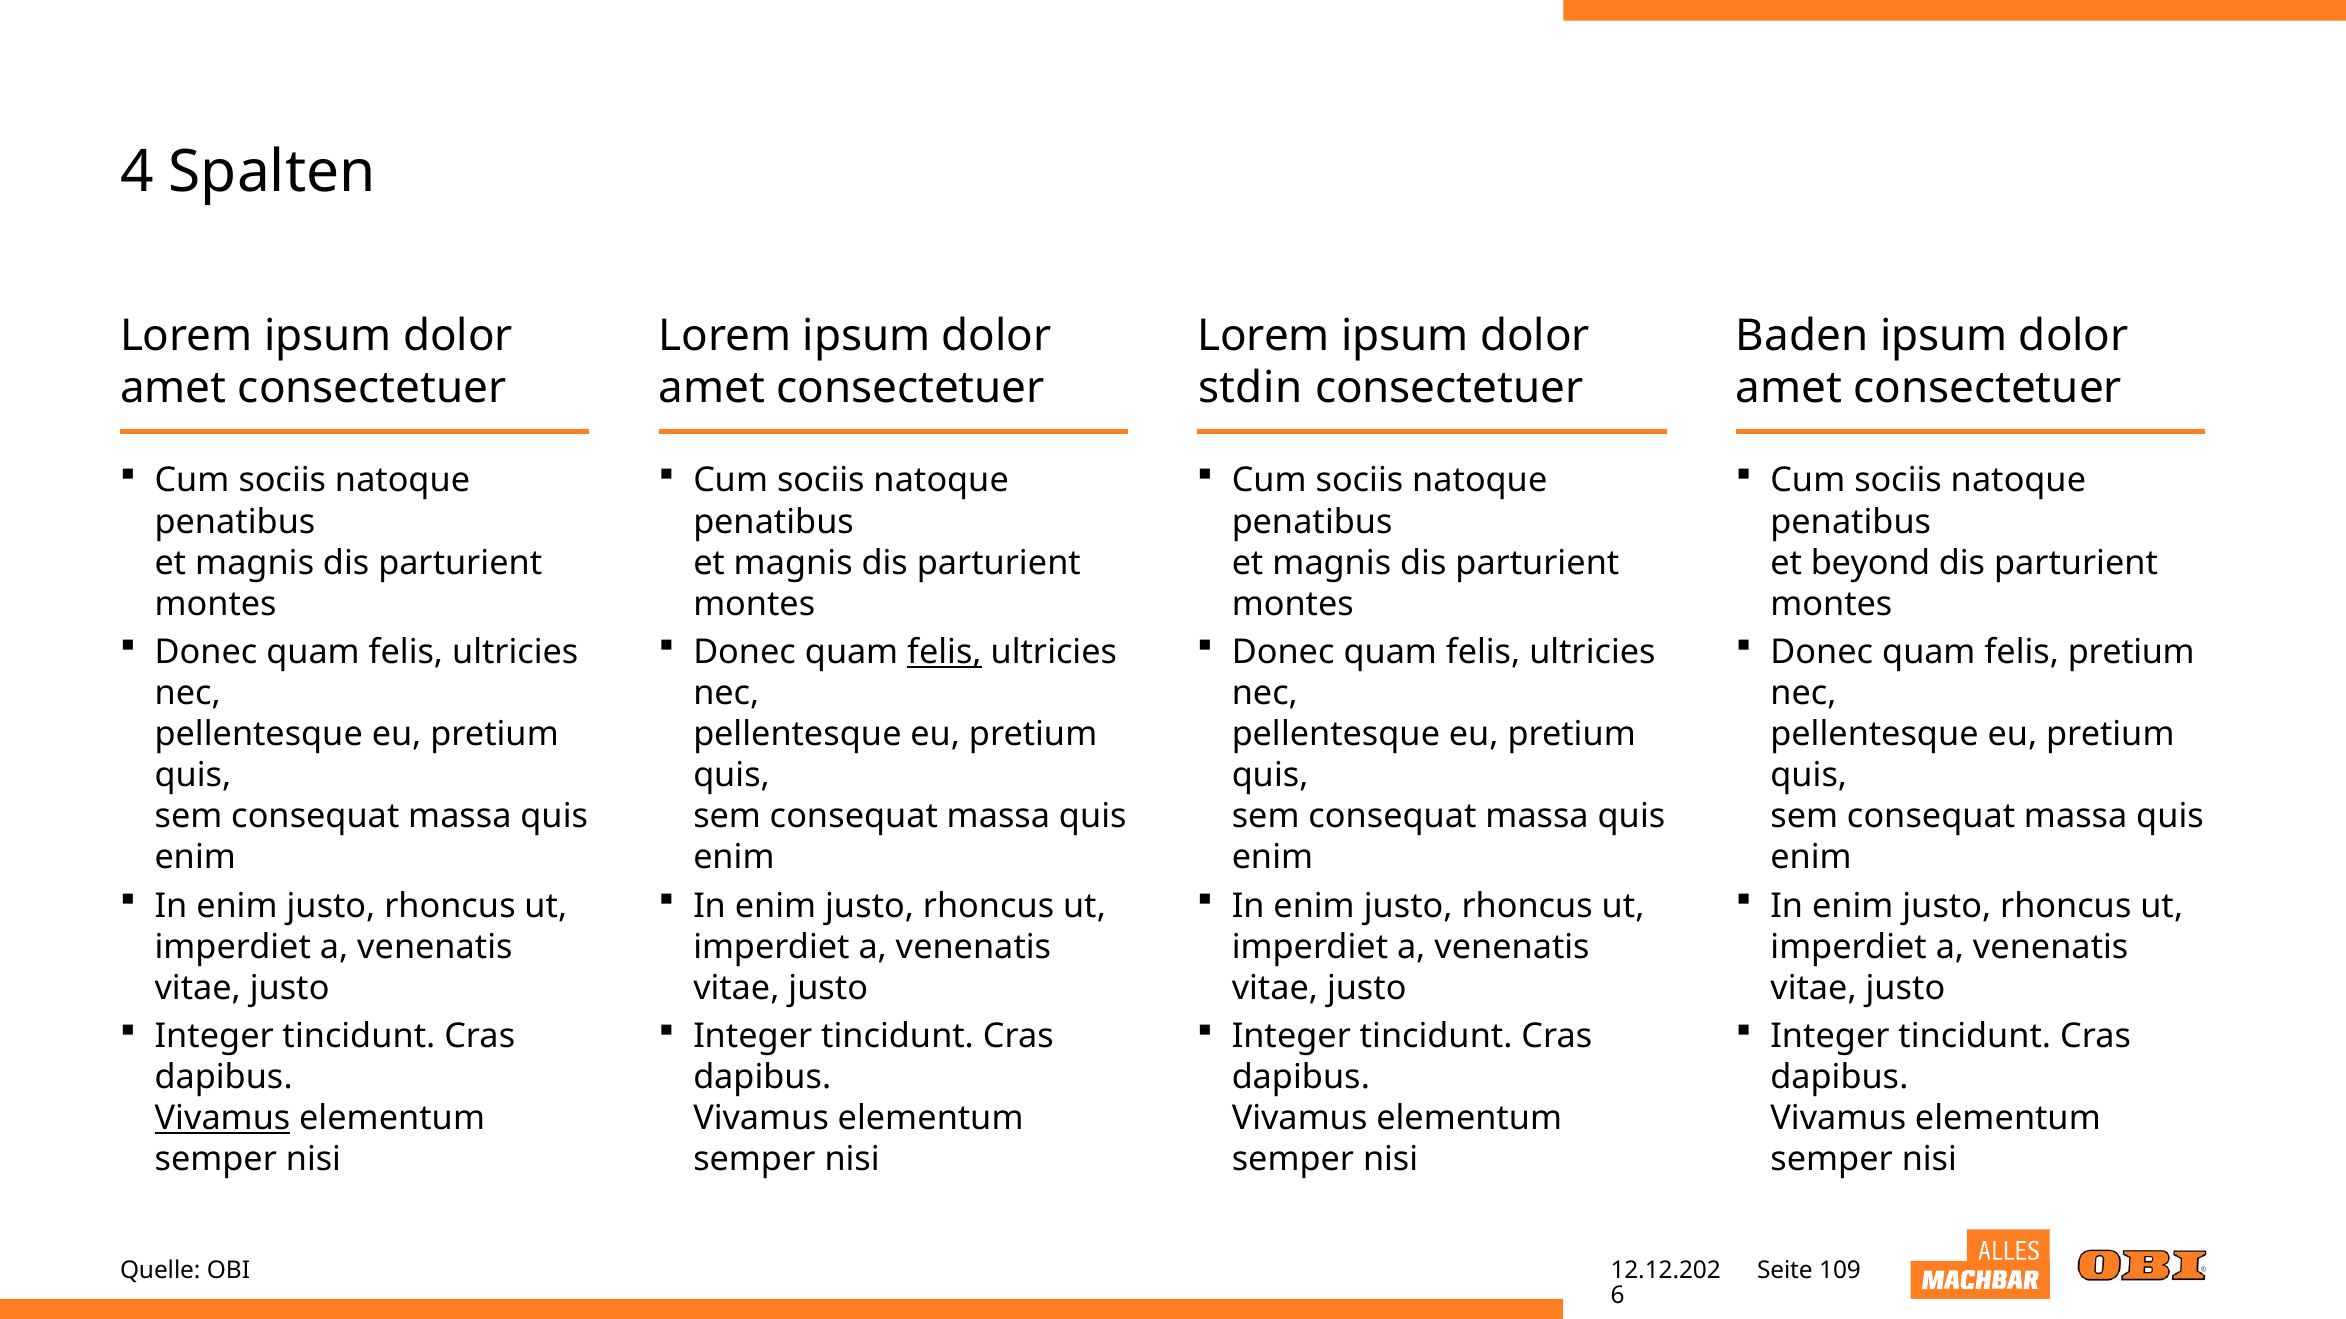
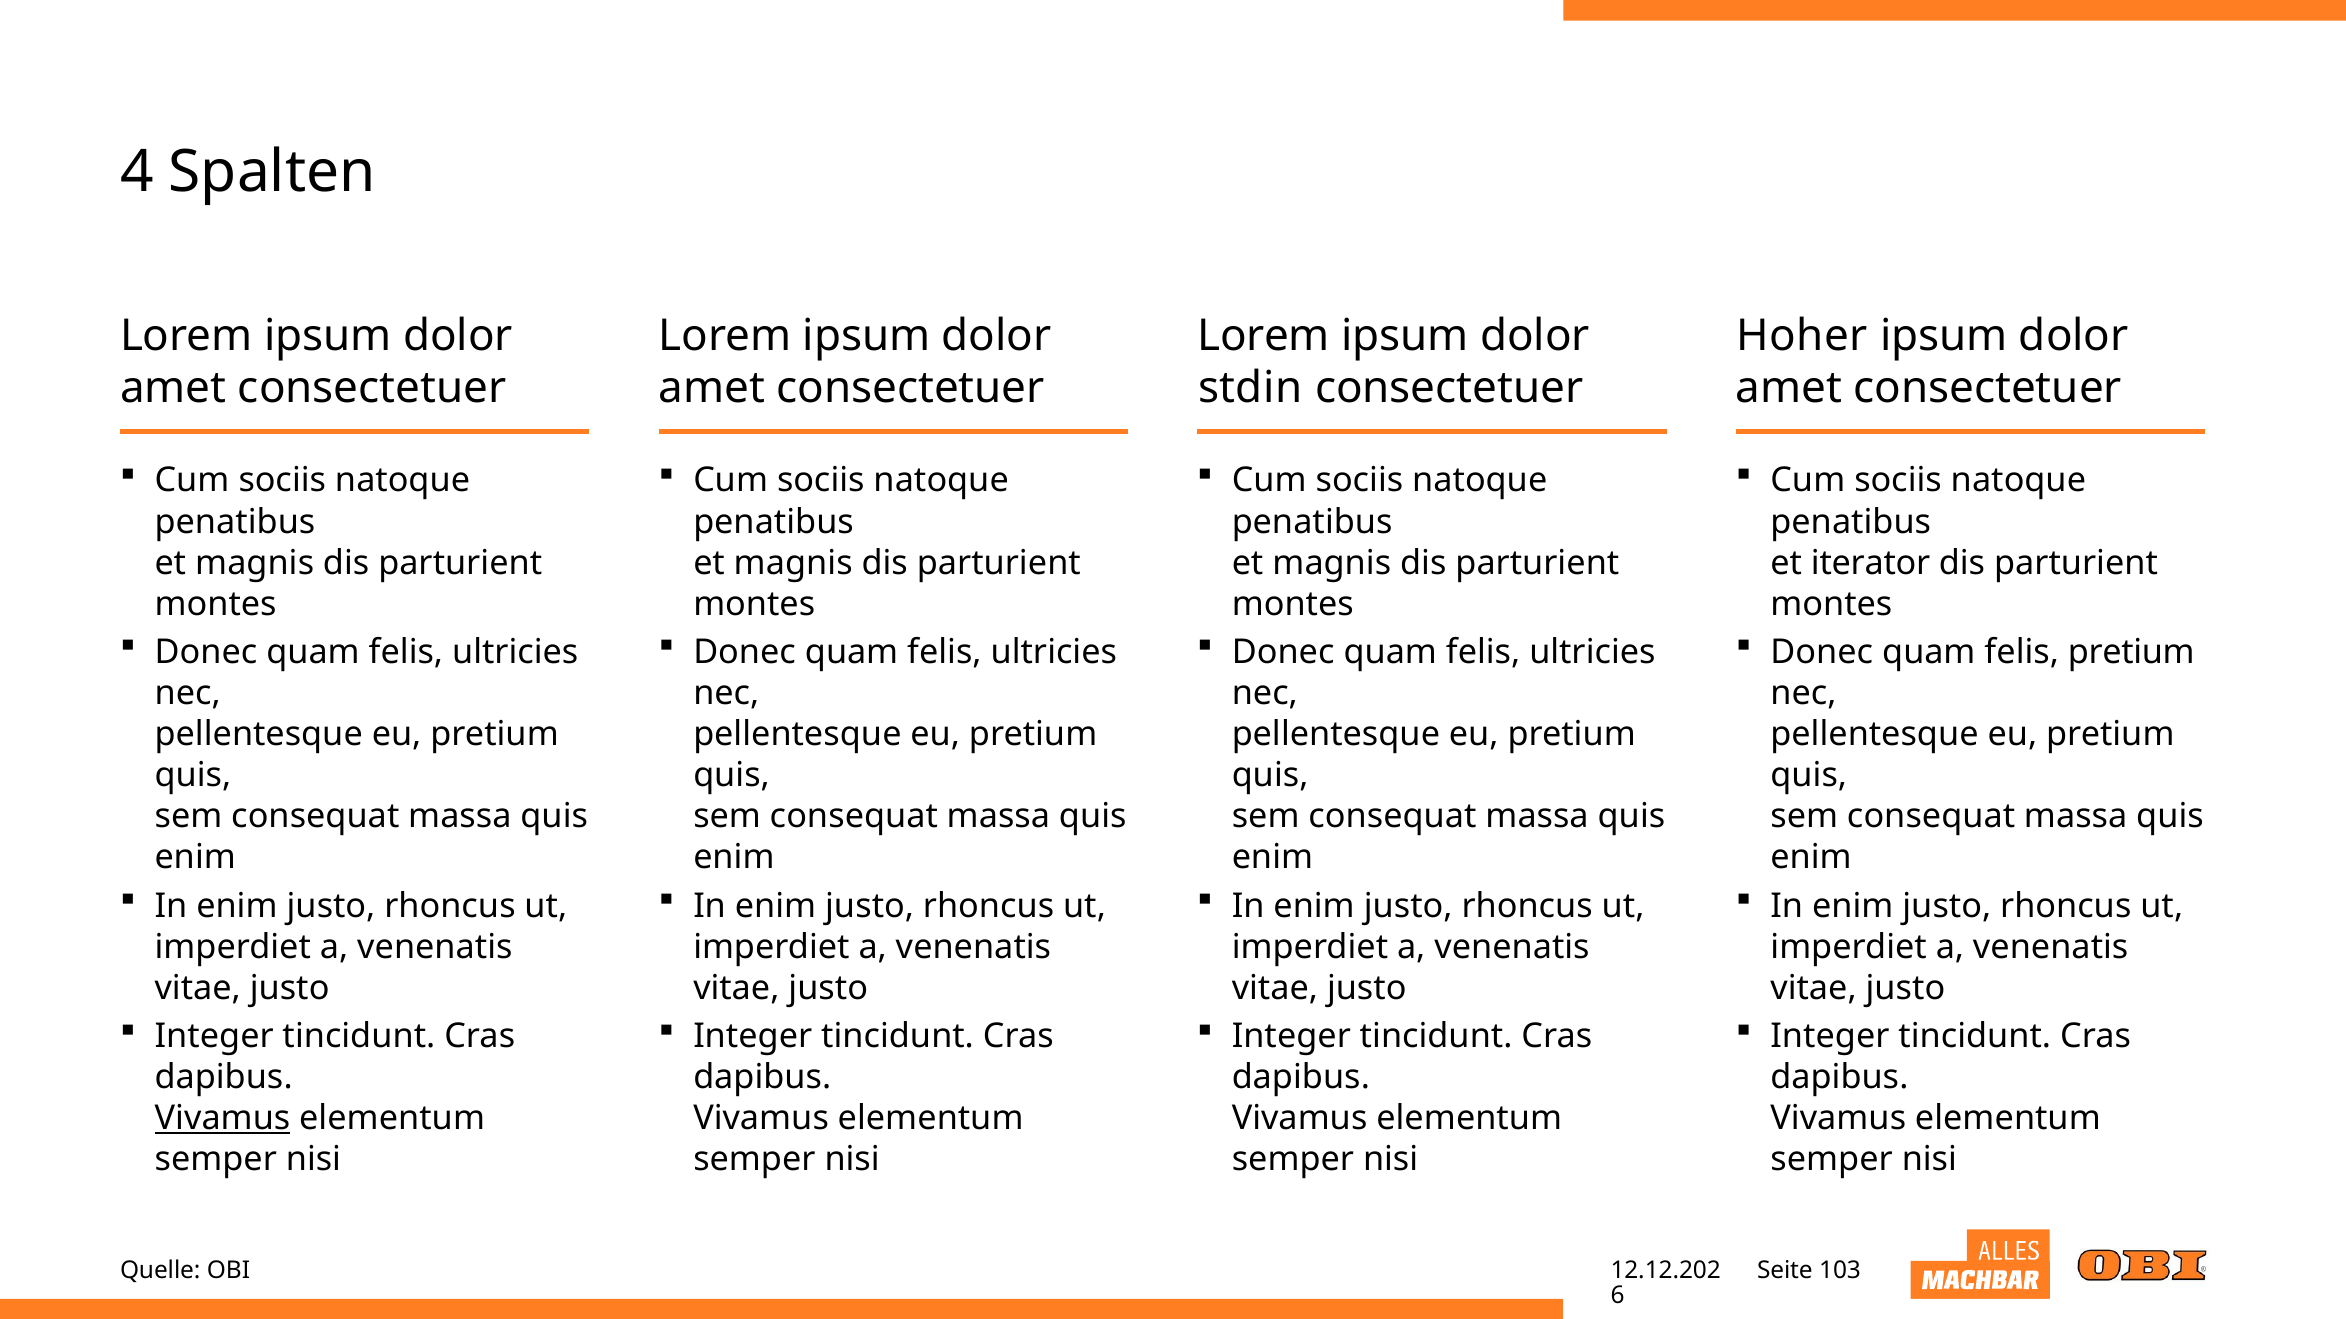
Baden: Baden -> Hoher
beyond: beyond -> iterator
felis at (944, 653) underline: present -> none
109: 109 -> 103
